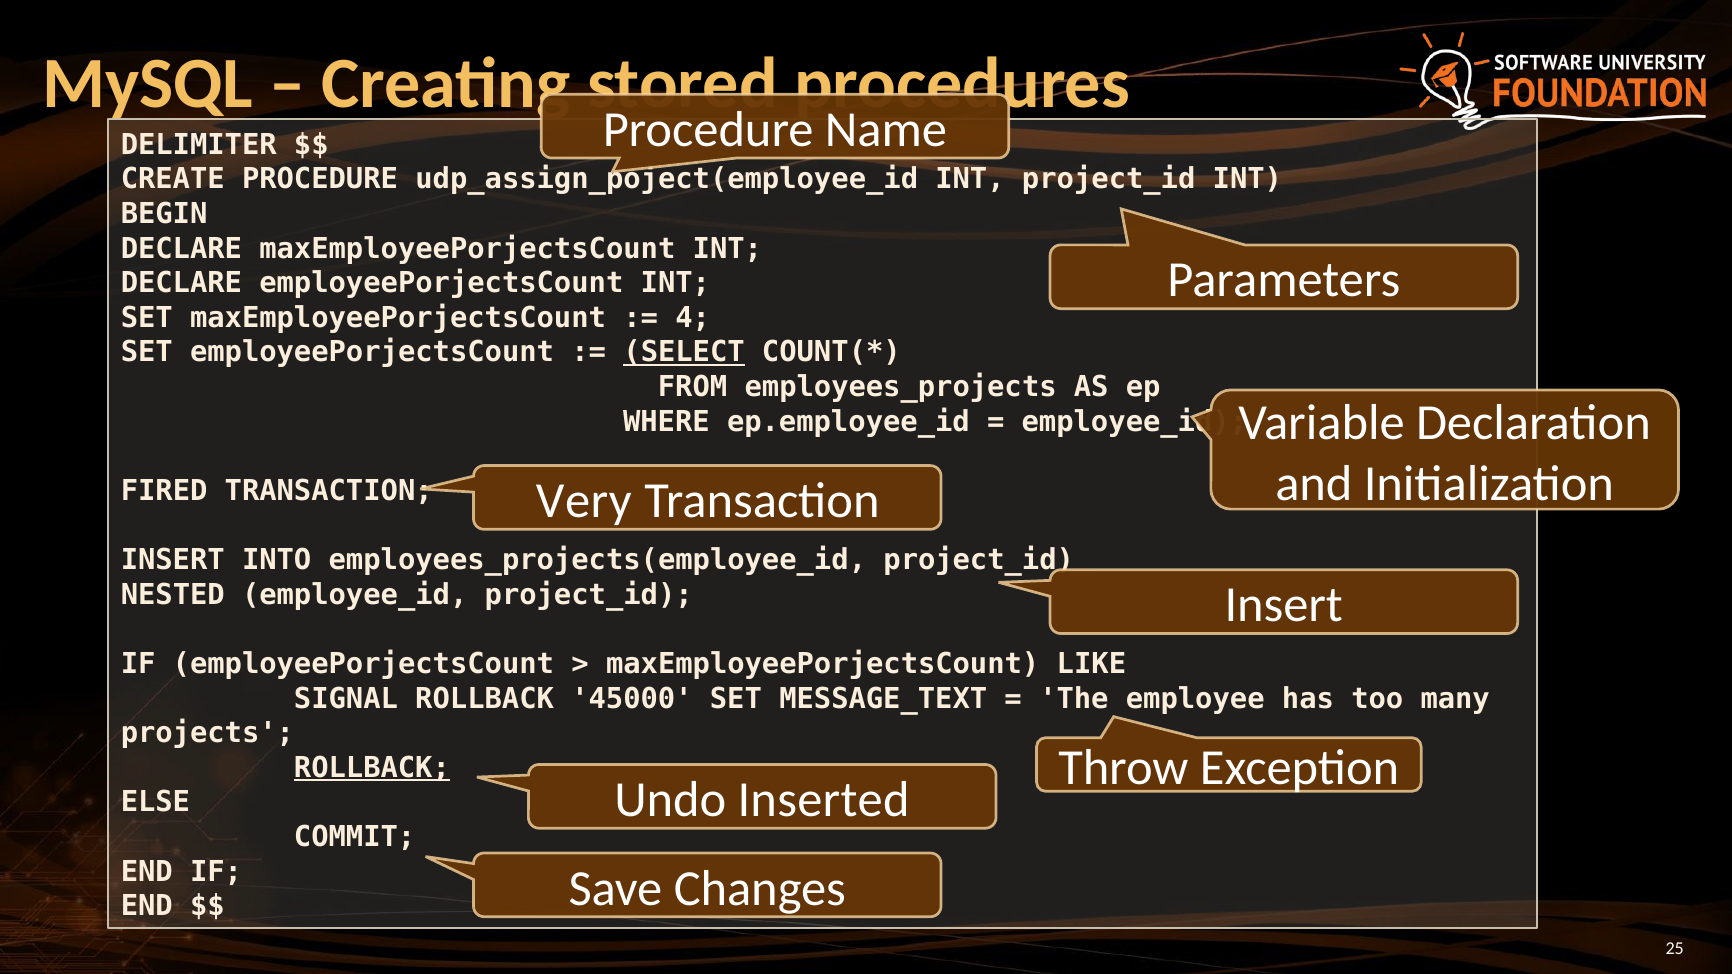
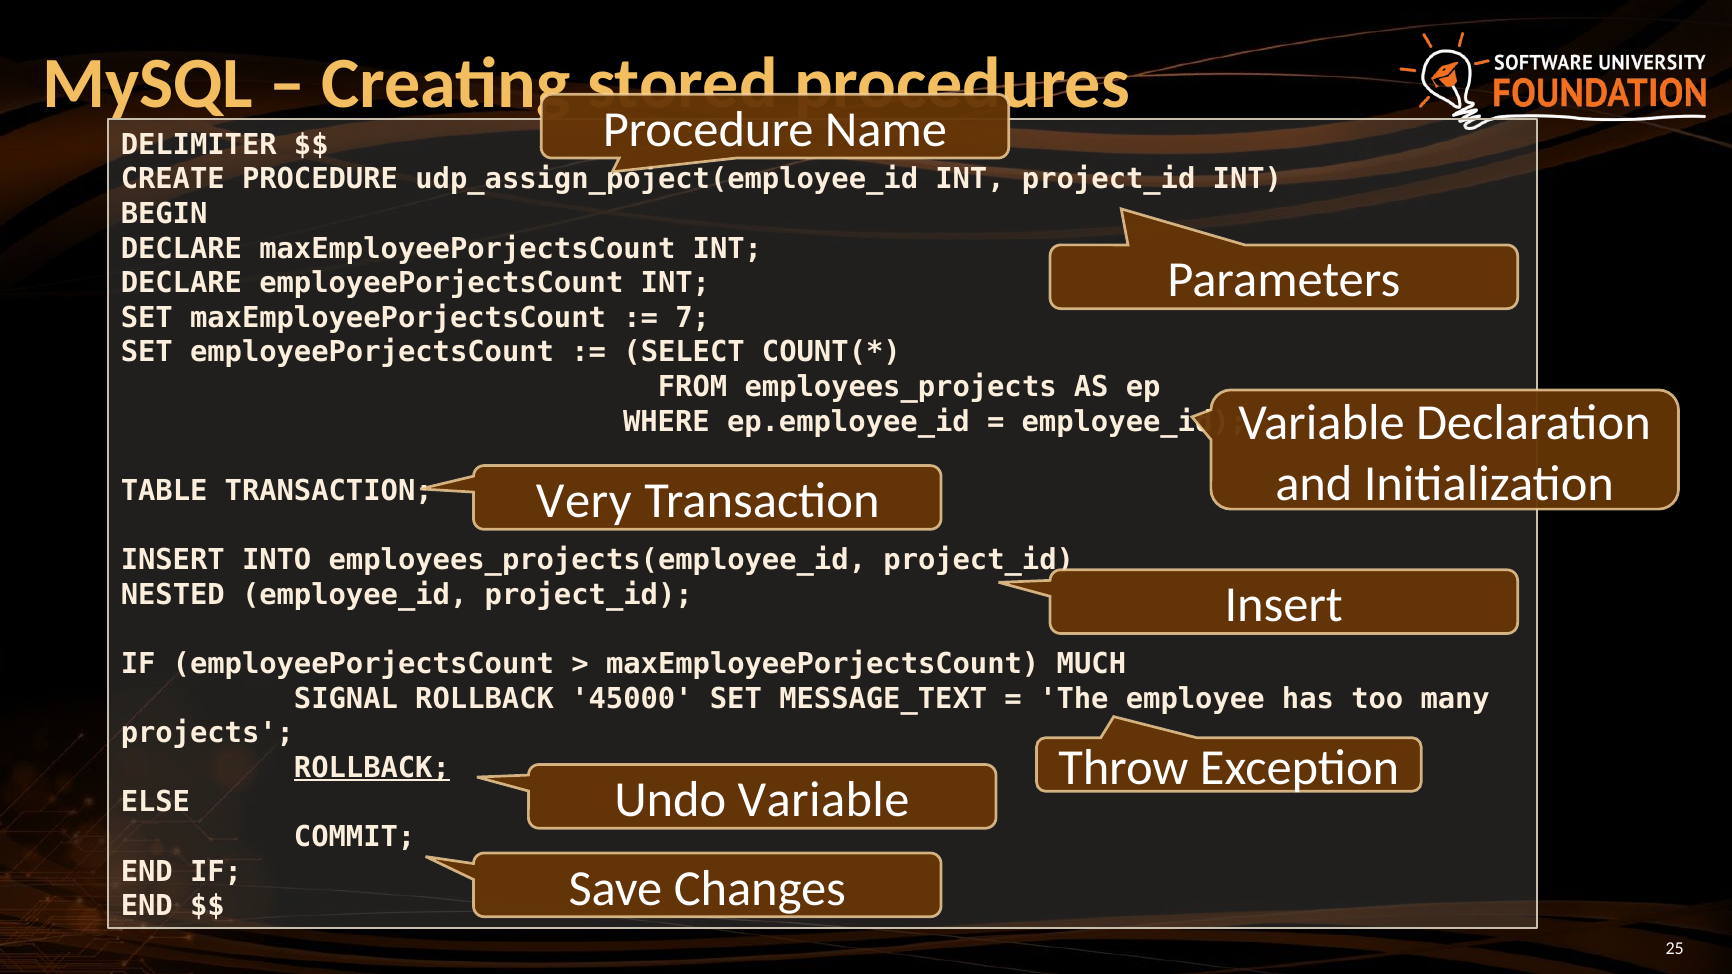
4: 4 -> 7
SELECT underline: present -> none
FIRED: FIRED -> TABLE
LIKE: LIKE -> MUCH
Undo Inserted: Inserted -> Variable
